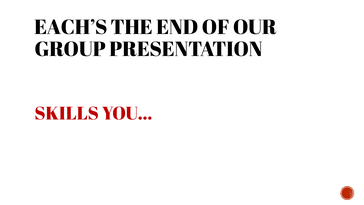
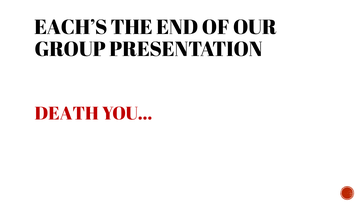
SKILLS: SKILLS -> DEATH
